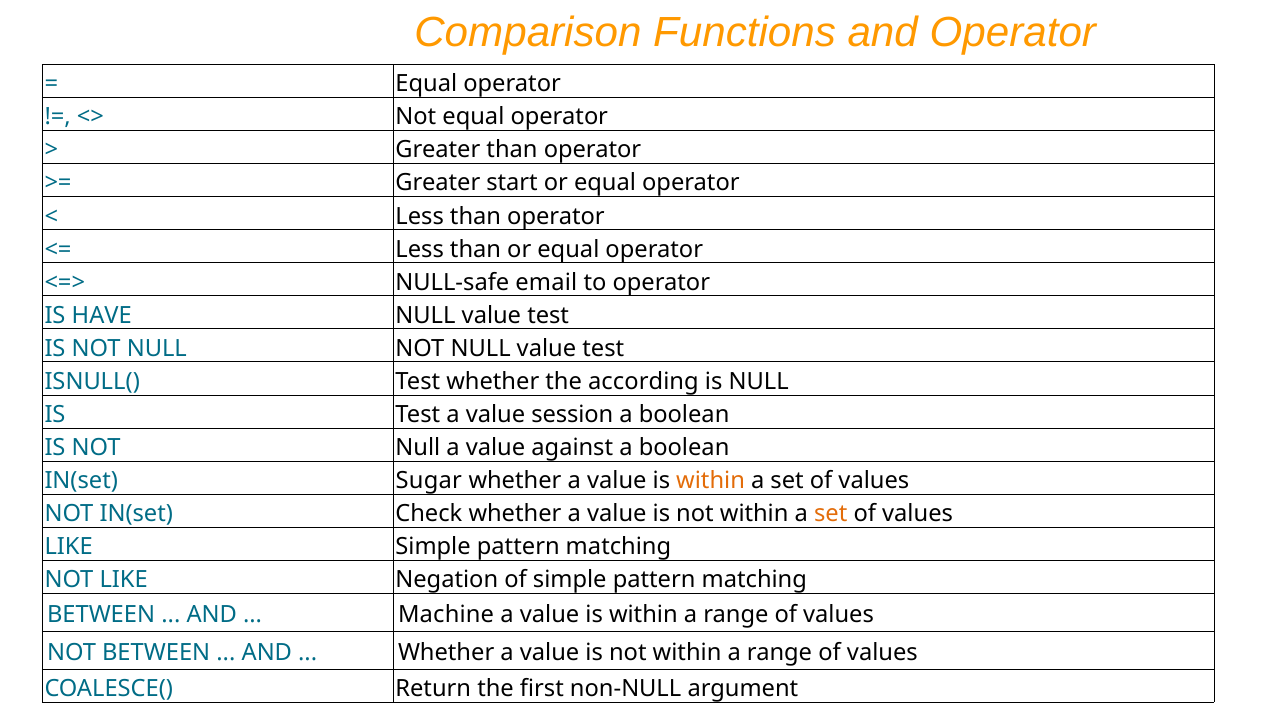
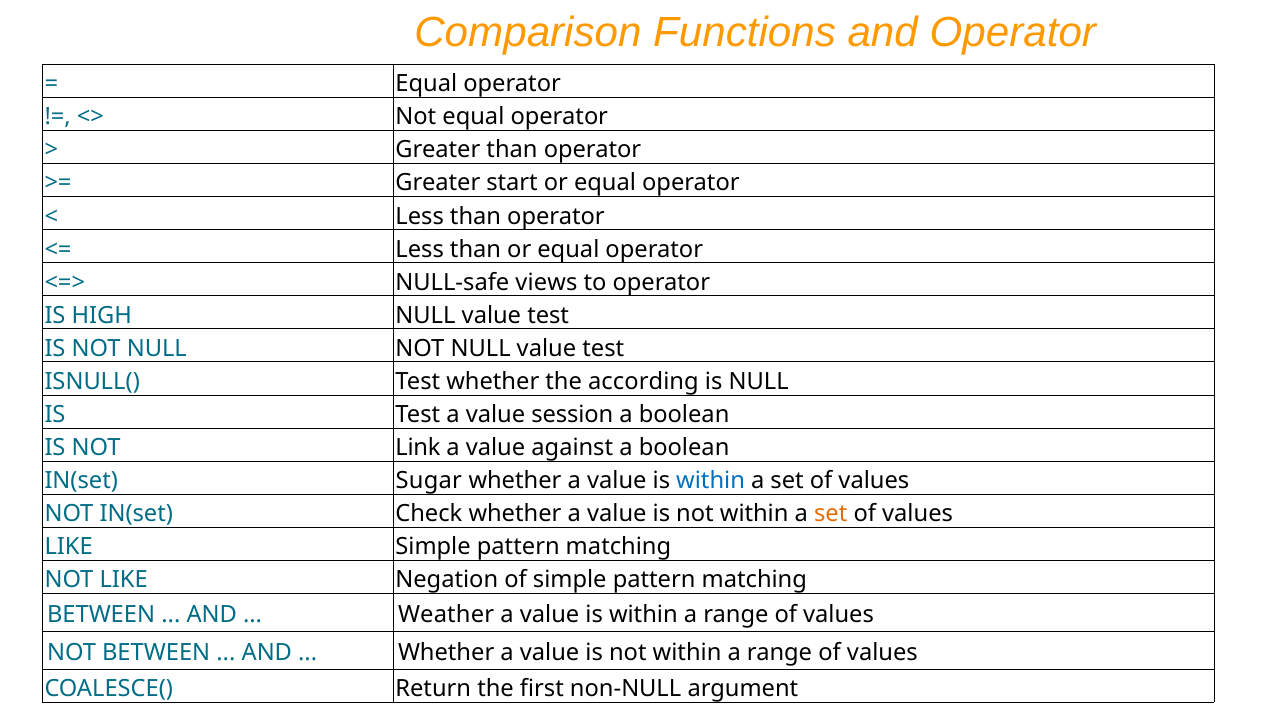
email: email -> views
HAVE: HAVE -> HIGH
Null at (418, 447): Null -> Link
within at (711, 480) colour: orange -> blue
Machine: Machine -> Weather
